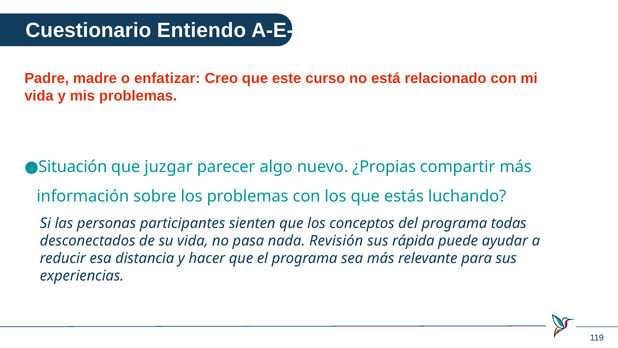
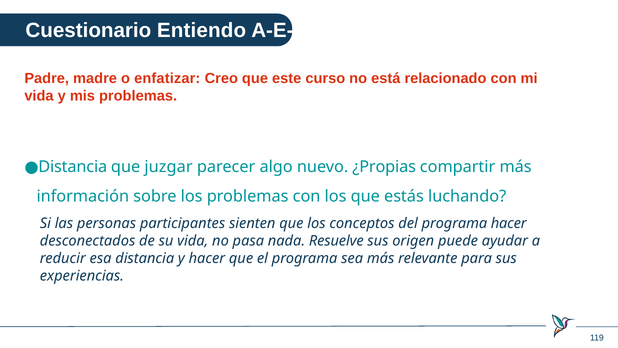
Situación at (73, 167): Situación -> Distancia
programa todas: todas -> hacer
Revisión: Revisión -> Resuelve
rápida: rápida -> origen
